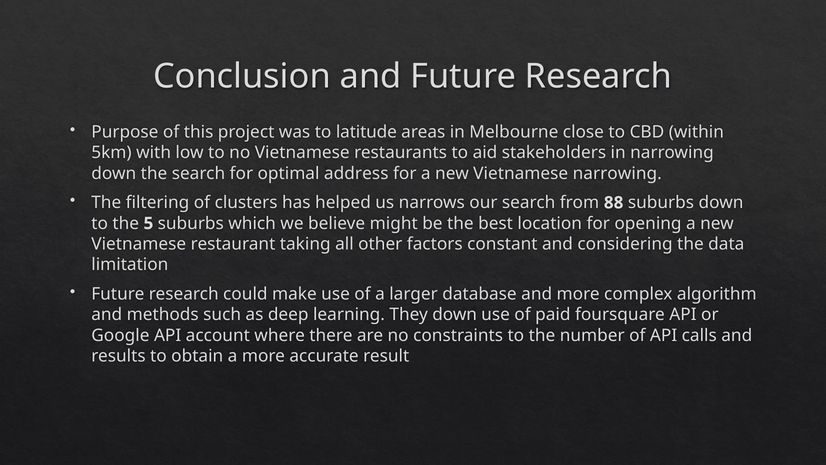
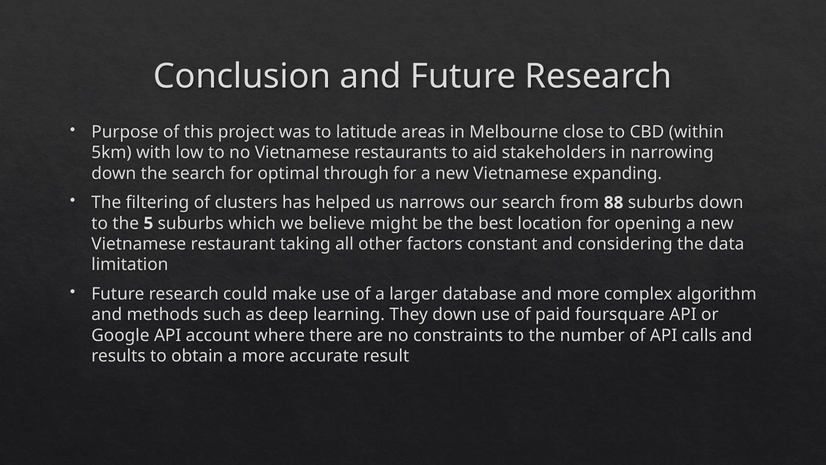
address: address -> through
Vietnamese narrowing: narrowing -> expanding
